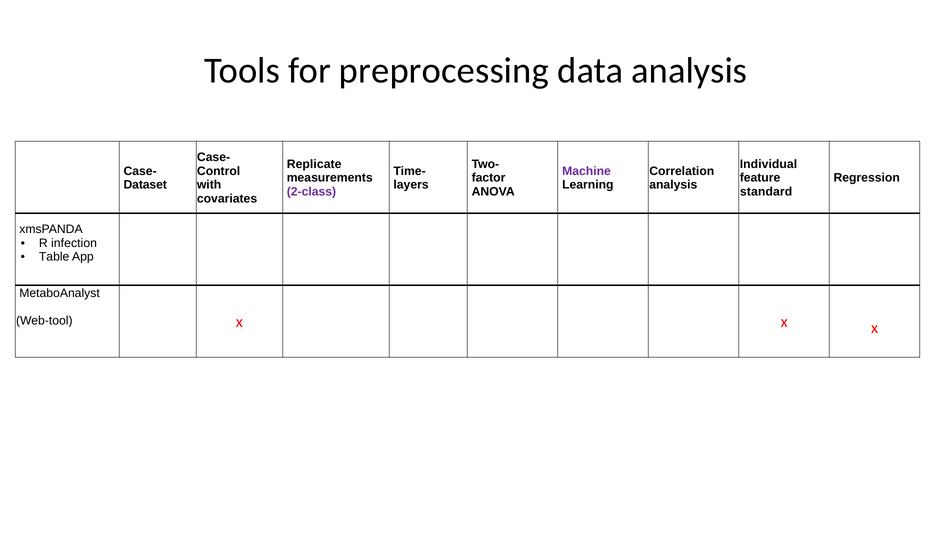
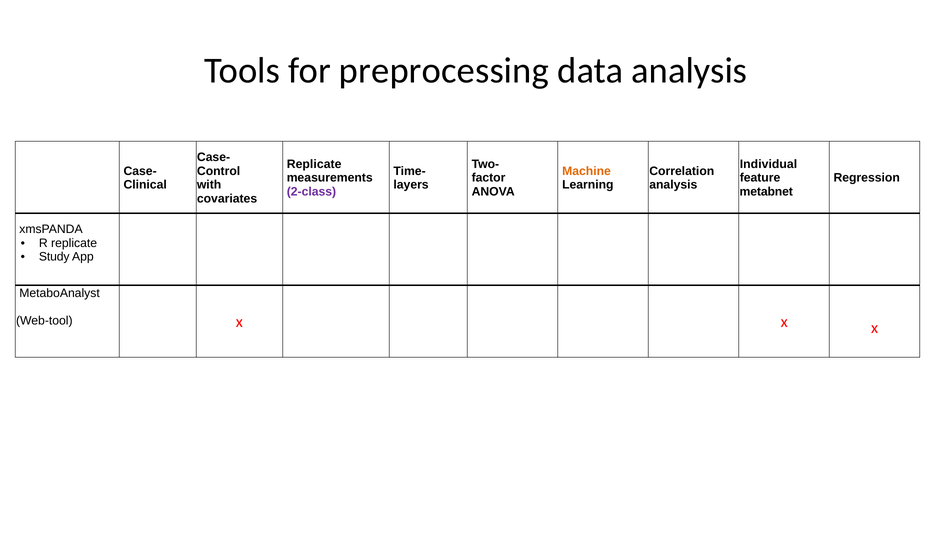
Machine colour: purple -> orange
Dataset: Dataset -> Clinical
standard: standard -> metabnet
R infection: infection -> replicate
Table: Table -> Study
